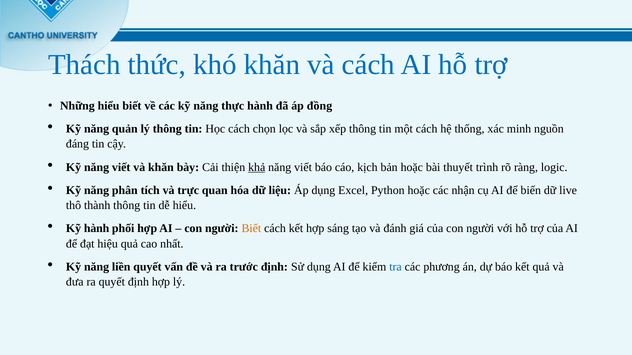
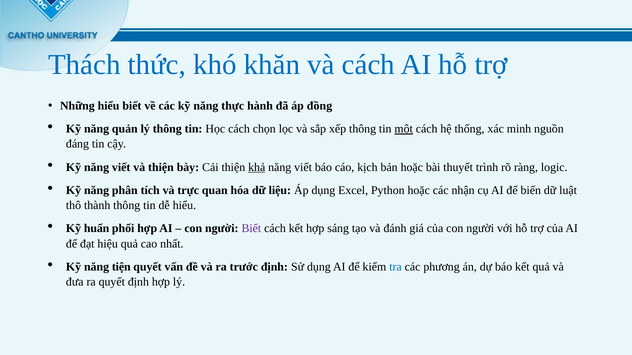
một underline: none -> present
và khăn: khăn -> thiện
live: live -> luật
Kỹ hành: hành -> huấn
Biết at (251, 229) colour: orange -> purple
liền: liền -> tiện
